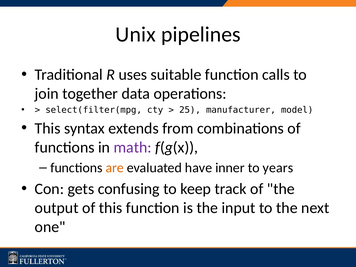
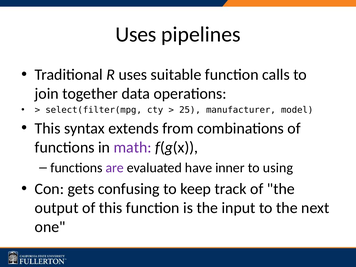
Unix at (136, 34): Unix -> Uses
are colour: orange -> purple
years: years -> using
